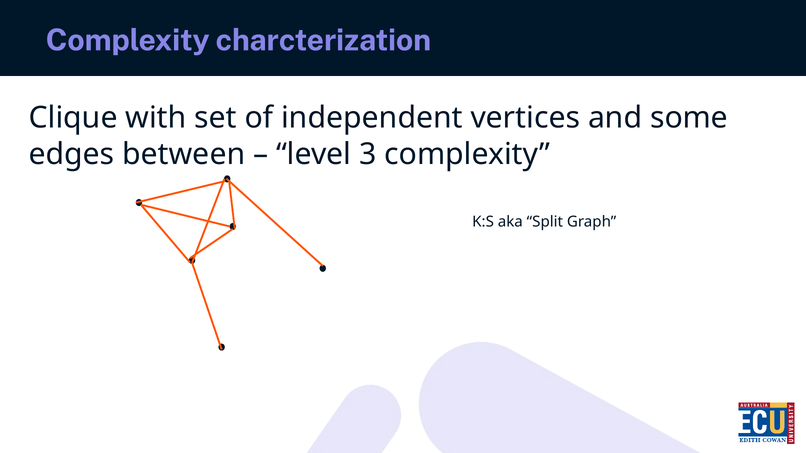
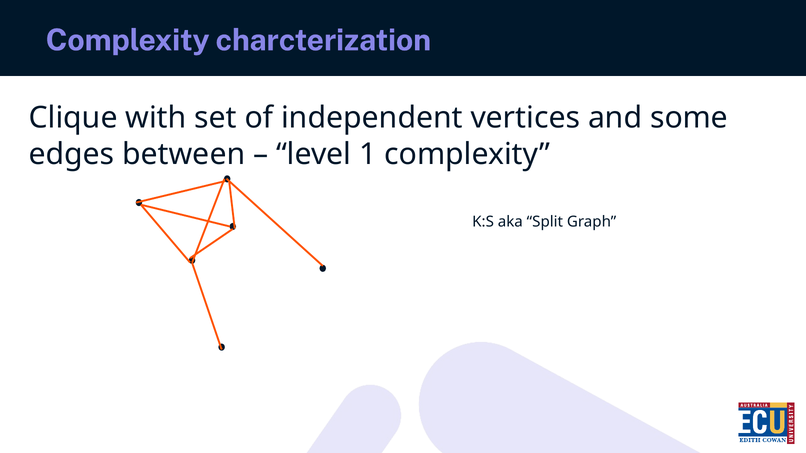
3: 3 -> 1
